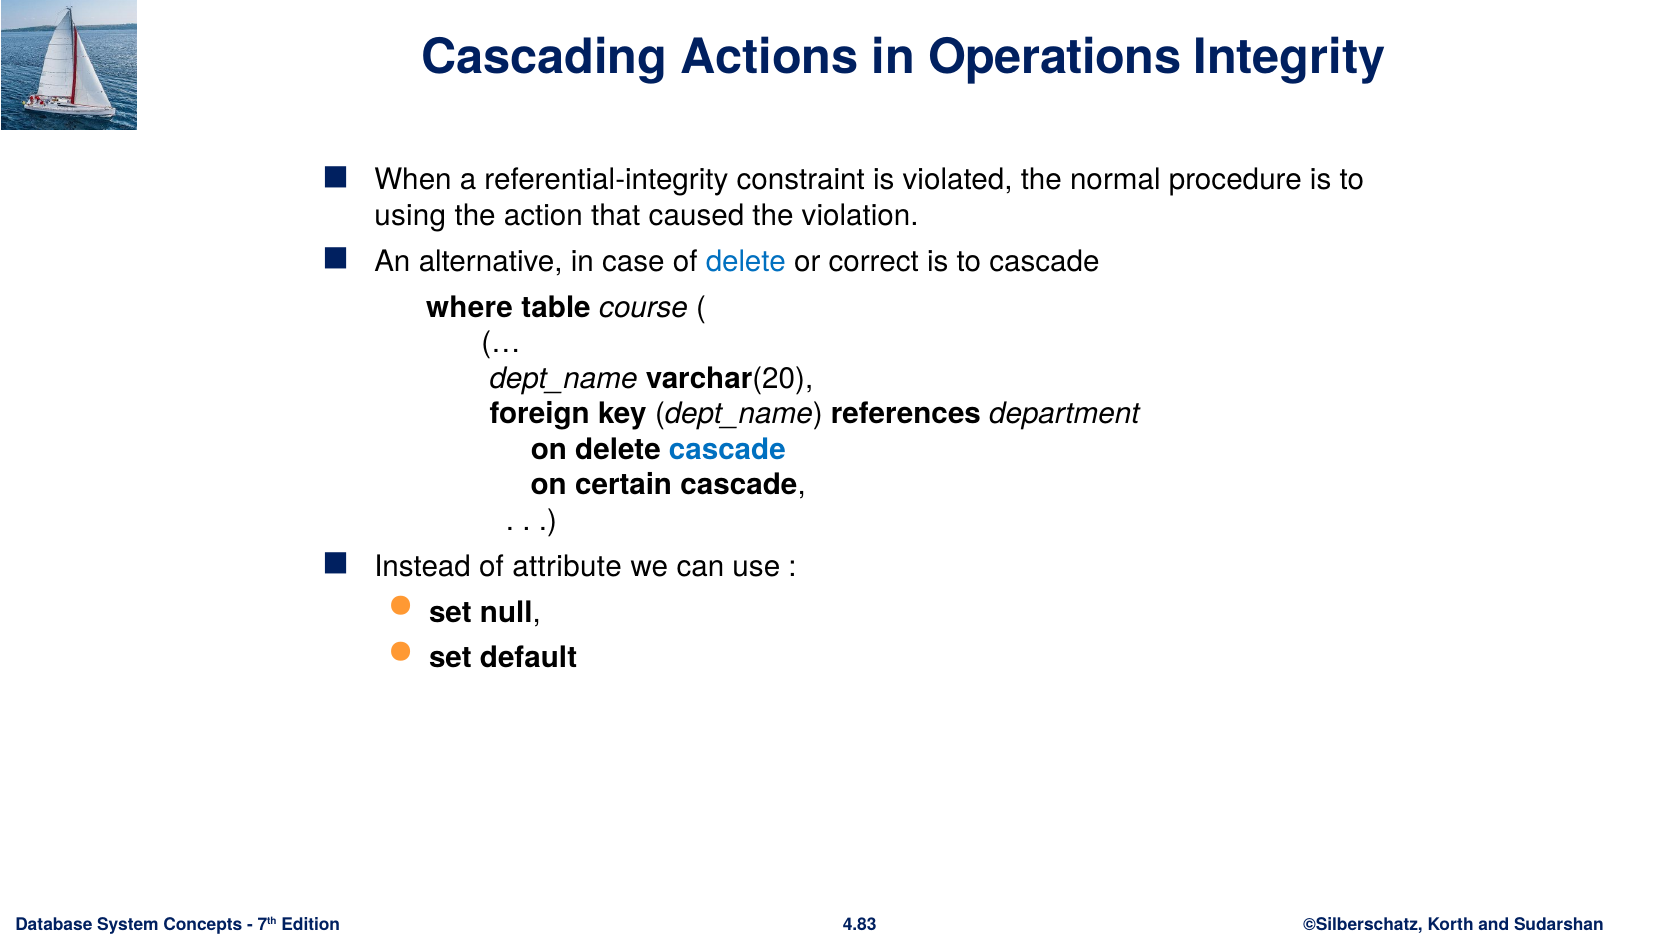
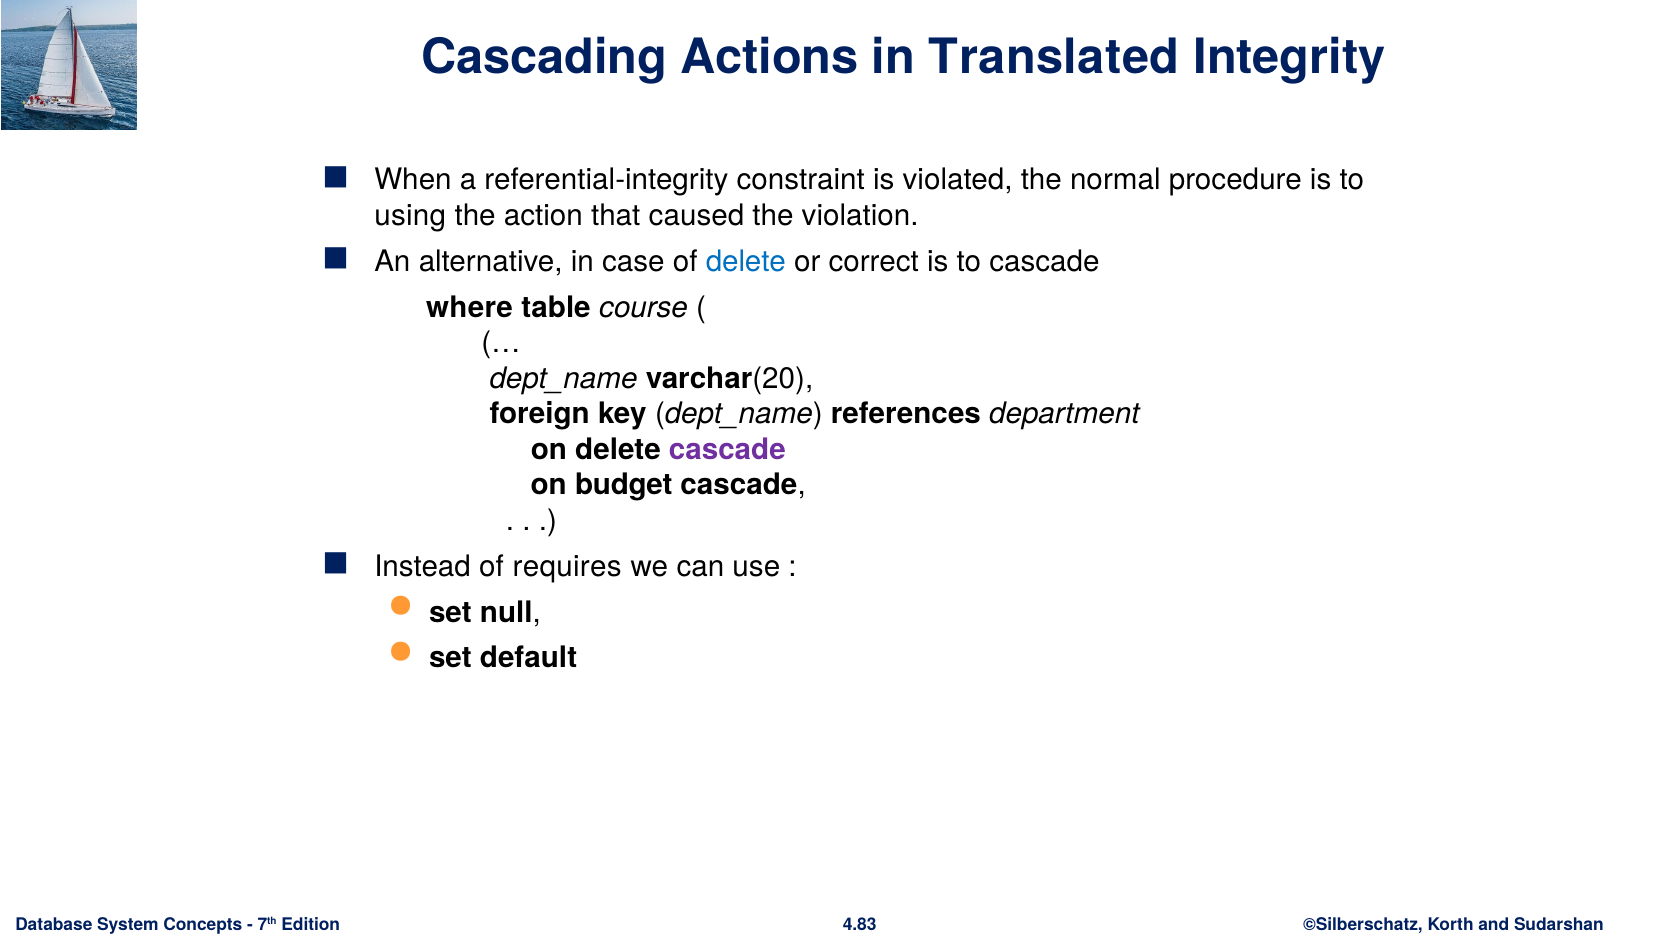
Operations: Operations -> Translated
cascade at (727, 449) colour: blue -> purple
certain: certain -> budget
attribute: attribute -> requires
